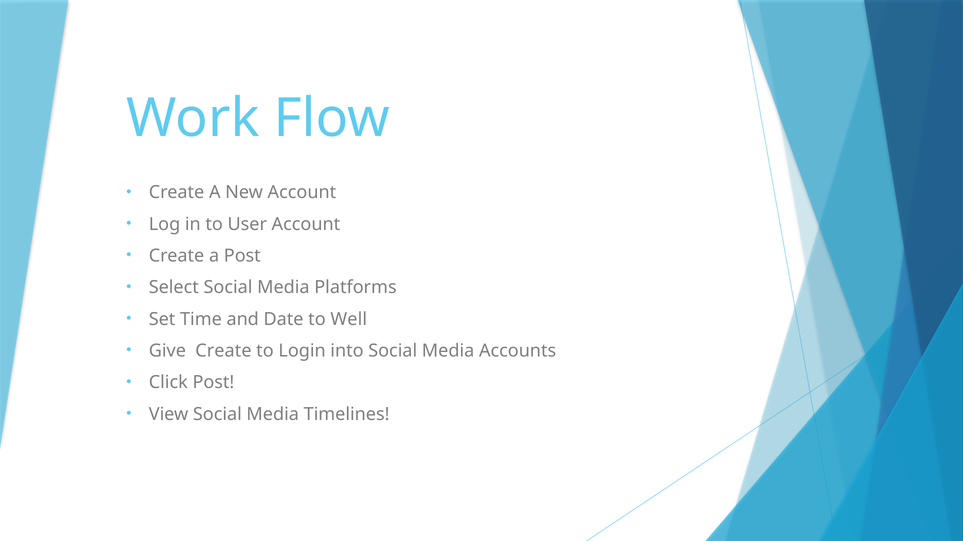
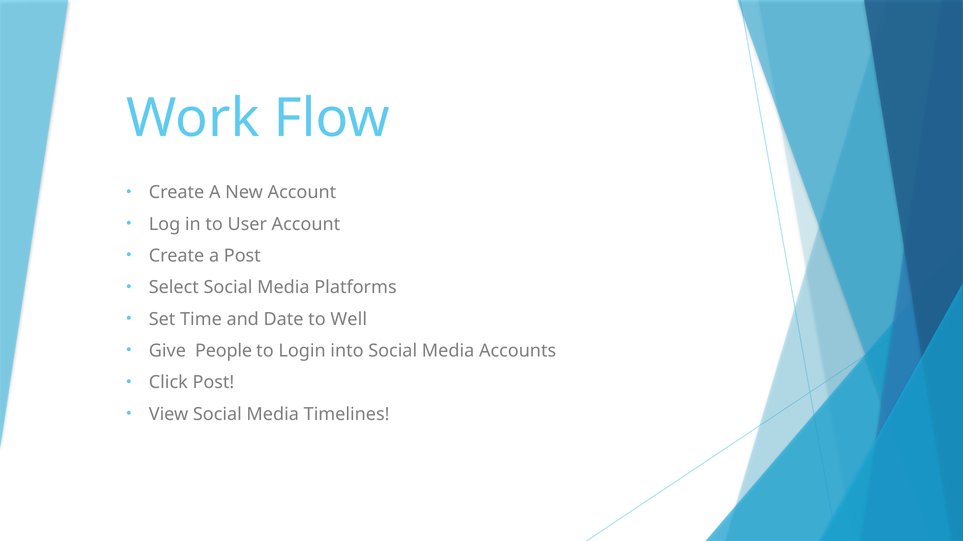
Give Create: Create -> People
